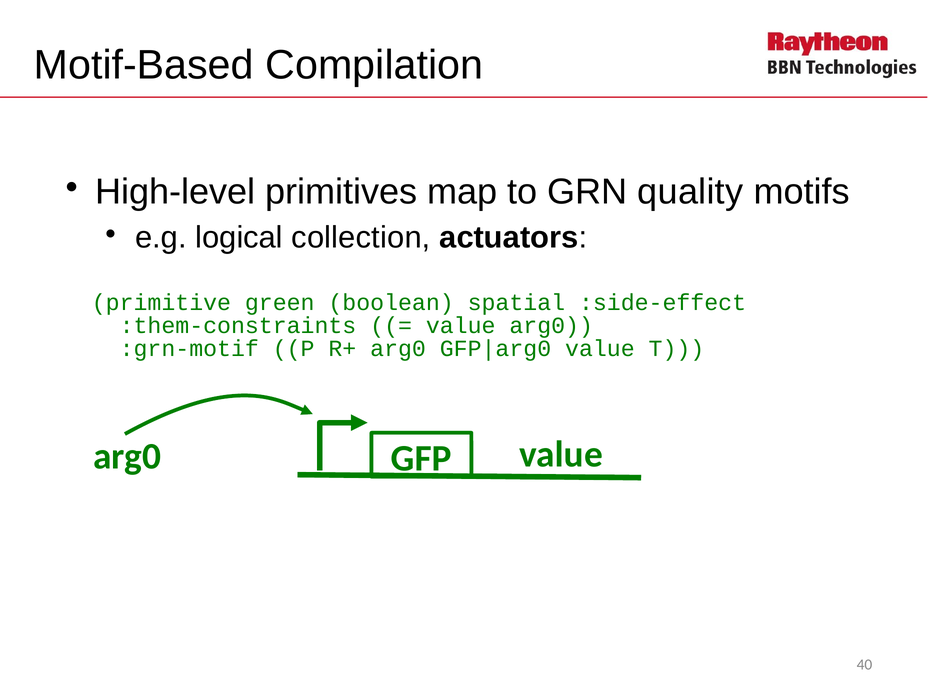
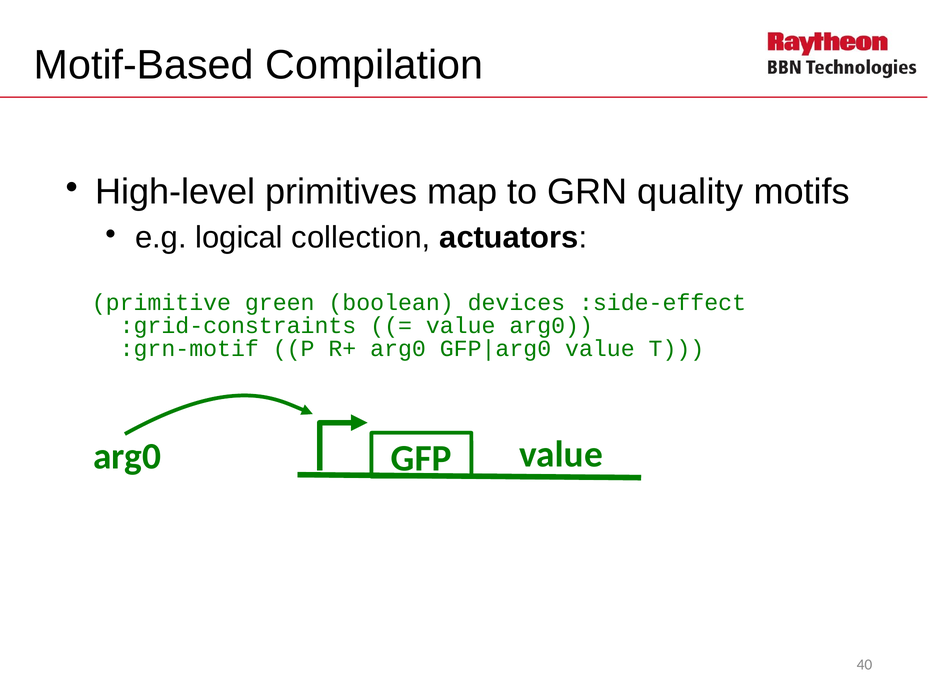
spatial: spatial -> devices
:them-constraints: :them-constraints -> :grid-constraints
